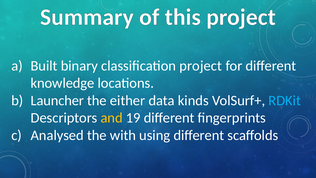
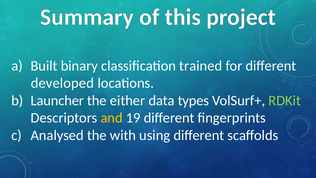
classification project: project -> trained
knowledge: knowledge -> developed
kinds: kinds -> types
RDKit colour: light blue -> light green
